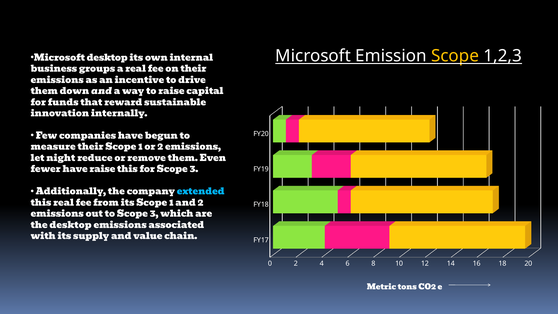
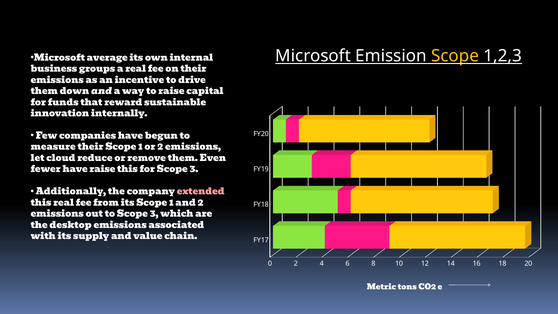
Microsoft desktop: desktop -> average
night: night -> cloud
extended colour: light blue -> pink
